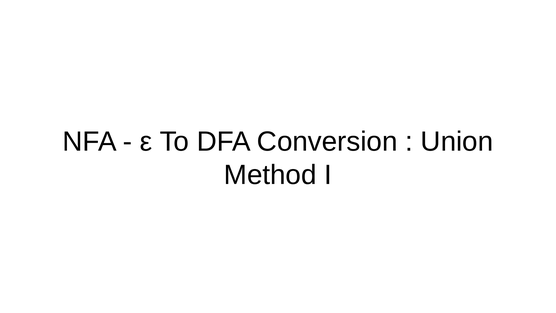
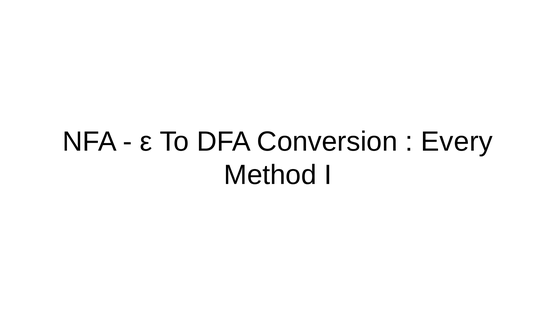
Union: Union -> Every
